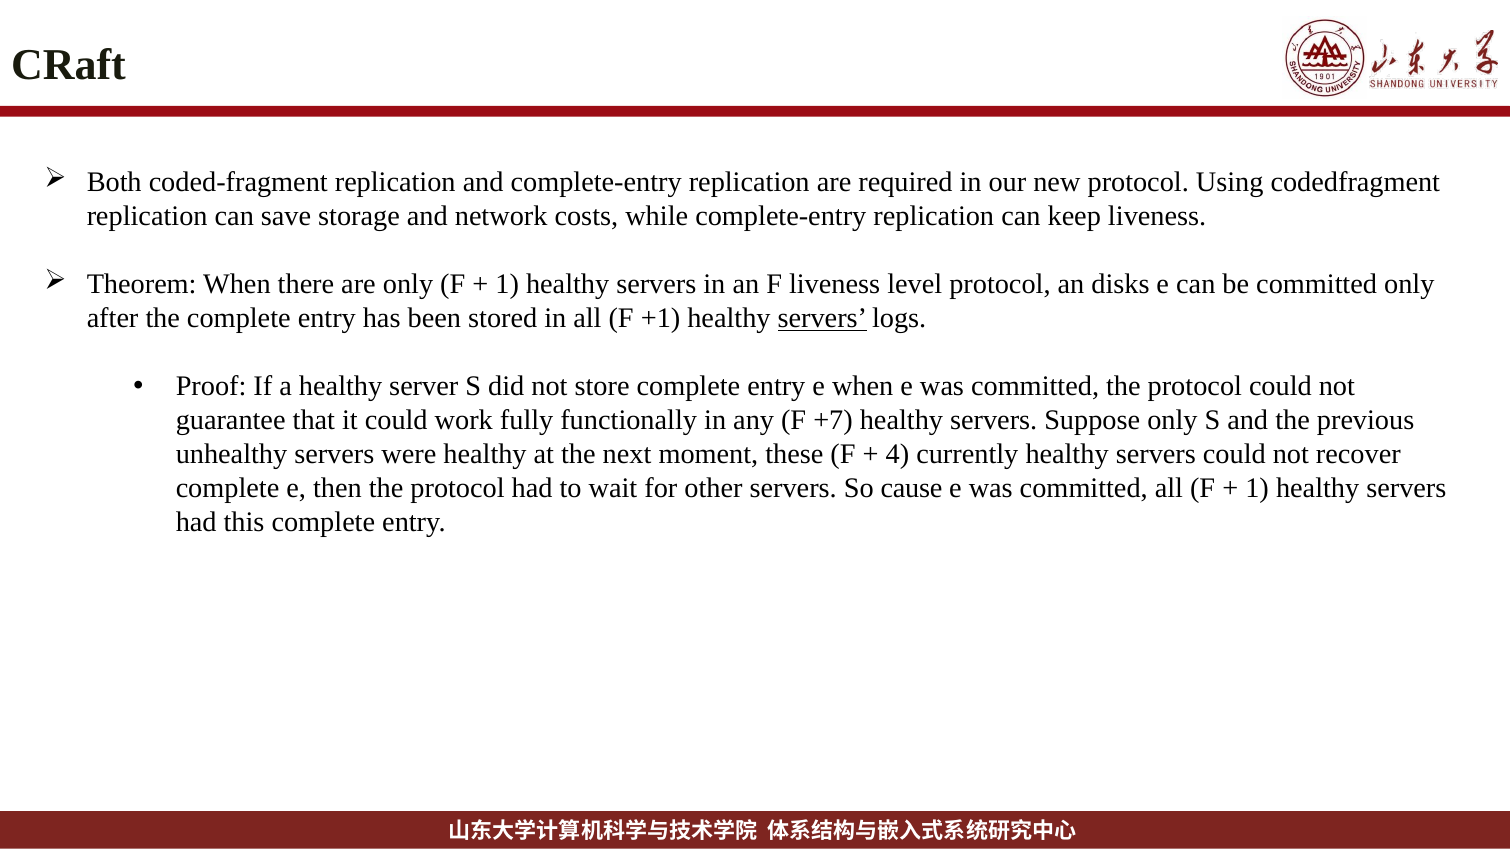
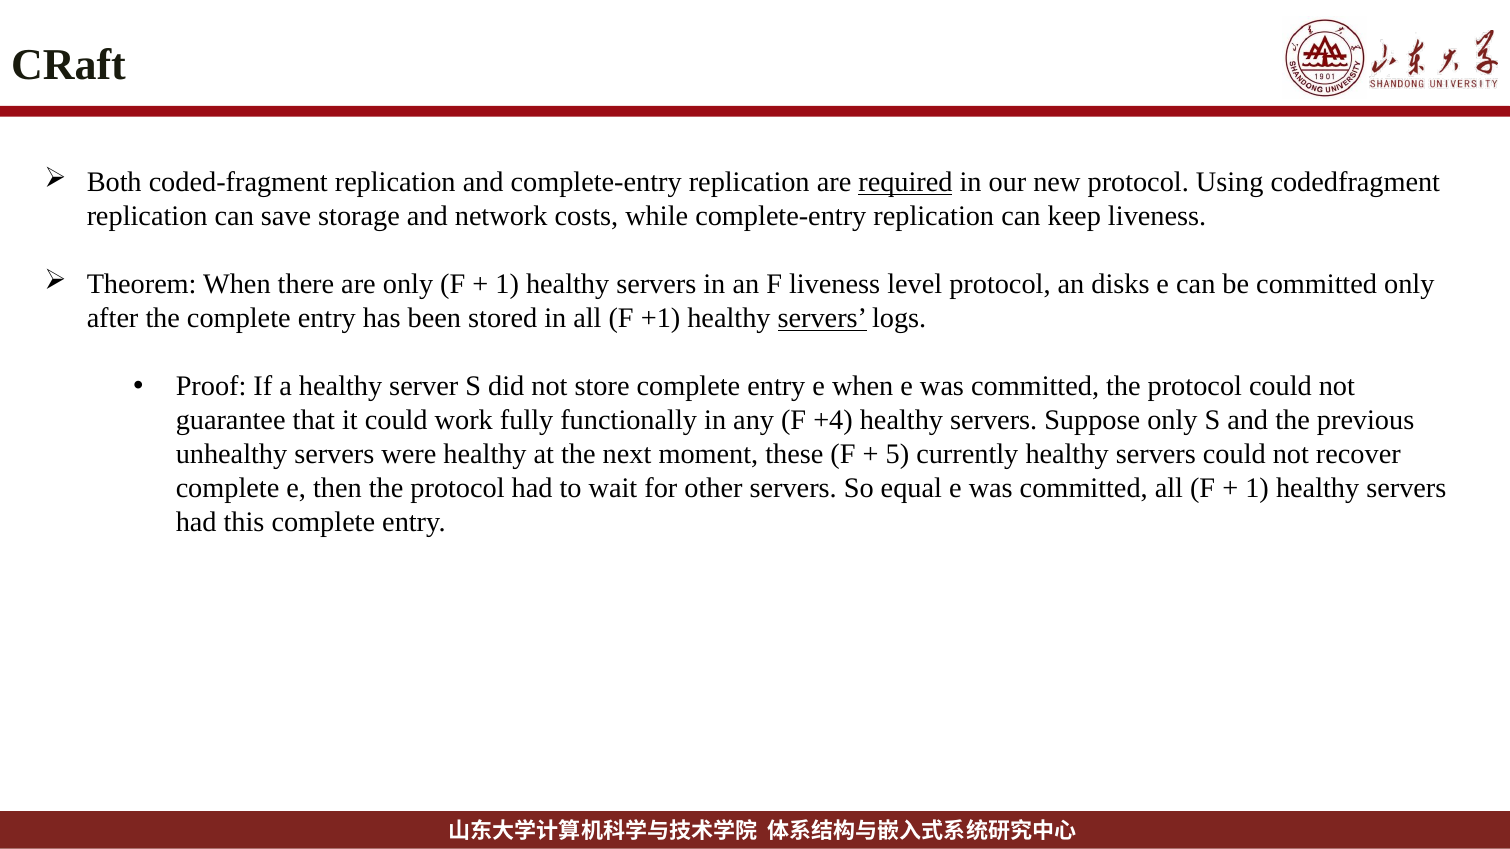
required underline: none -> present
+7: +7 -> +4
4: 4 -> 5
cause: cause -> equal
